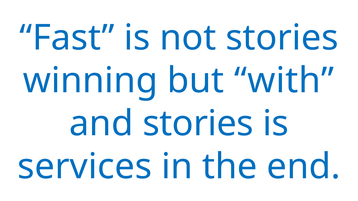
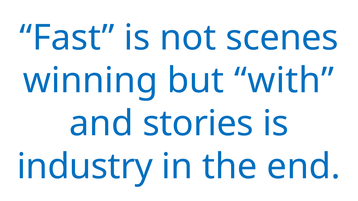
not stories: stories -> scenes
services: services -> industry
